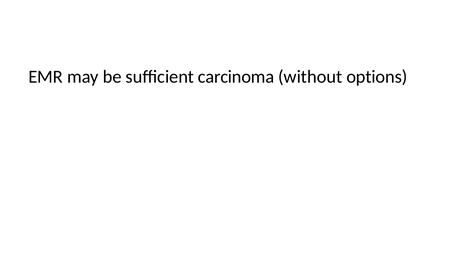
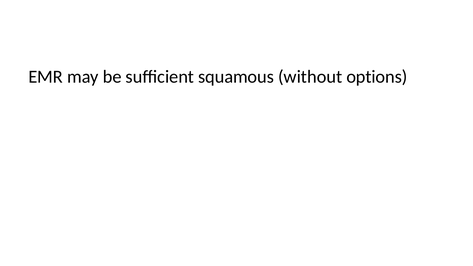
carcinoma: carcinoma -> squamous
